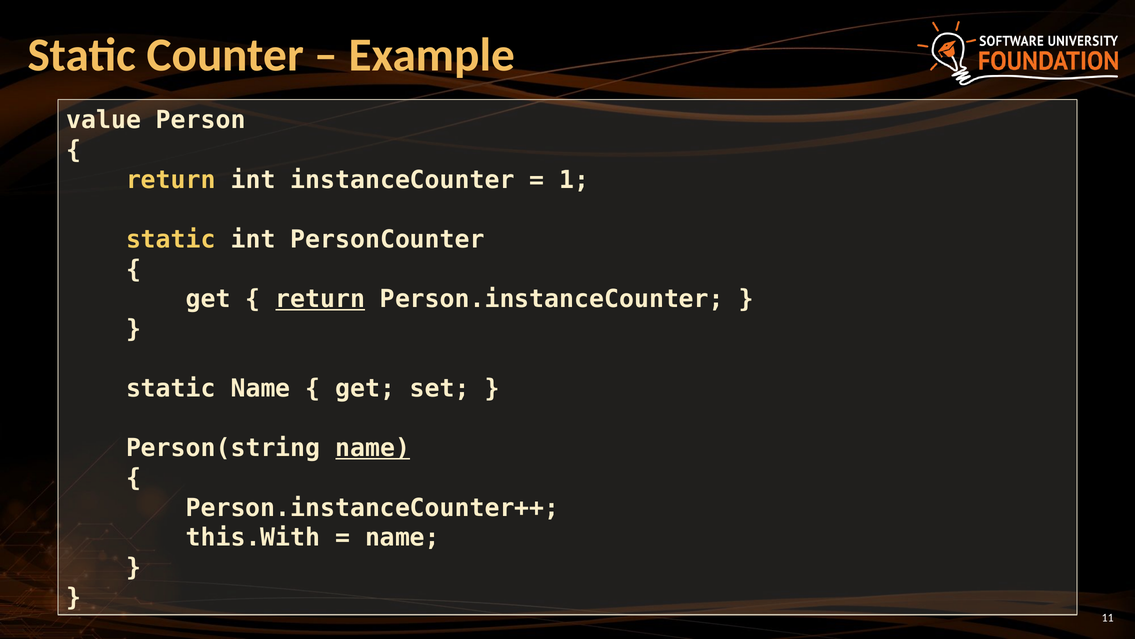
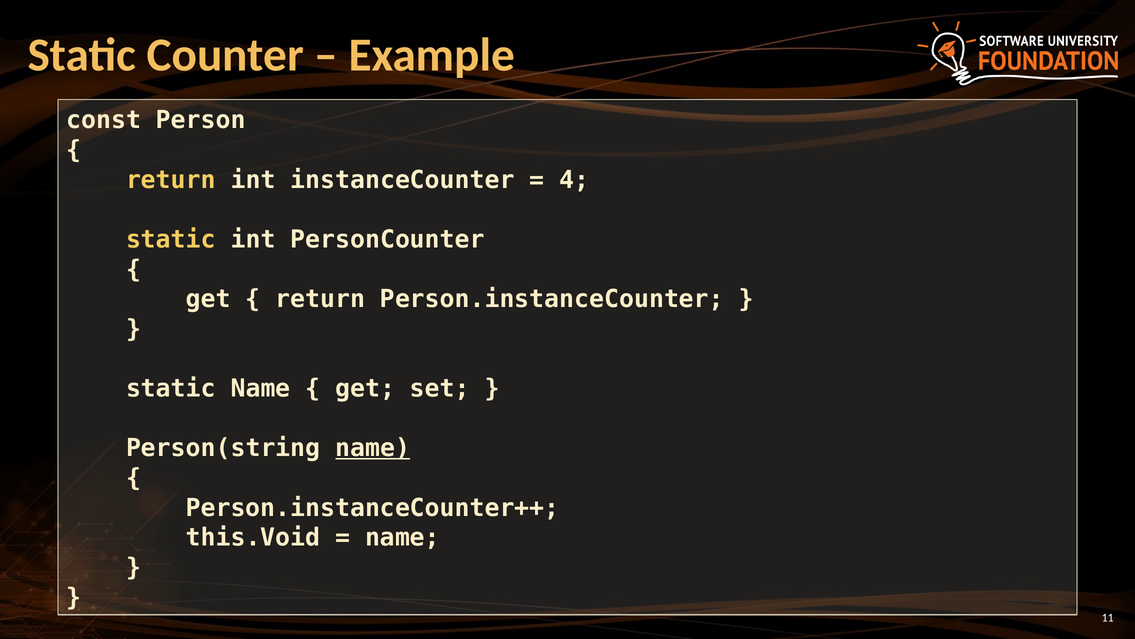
value: value -> const
1: 1 -> 4
return at (320, 299) underline: present -> none
this.With: this.With -> this.Void
